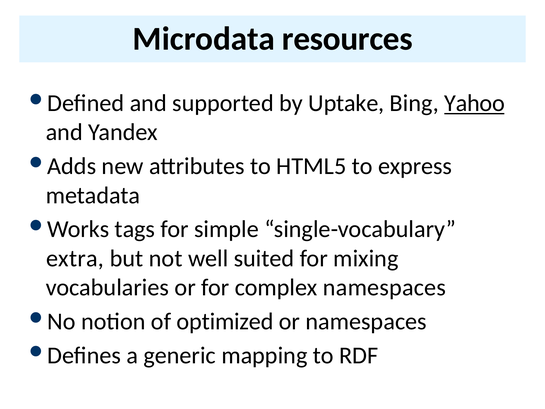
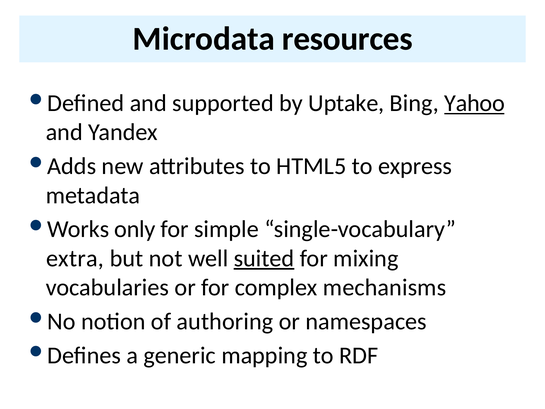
tags: tags -> only
suited underline: none -> present
complex namespaces: namespaces -> mechanisms
optimized: optimized -> authoring
